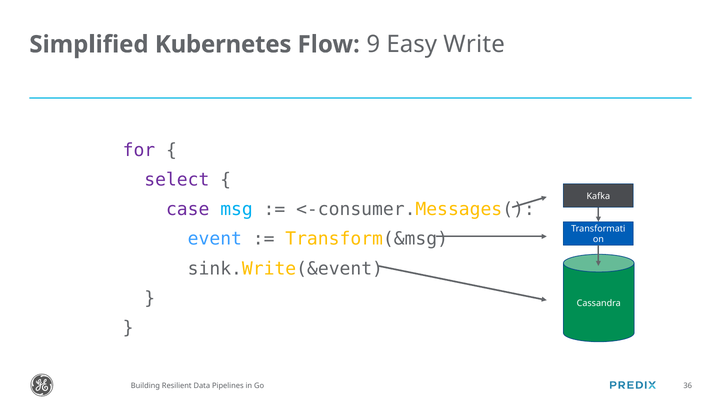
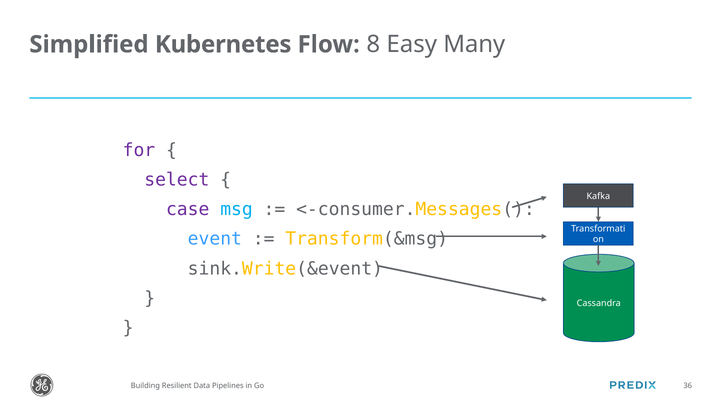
9: 9 -> 8
Write: Write -> Many
